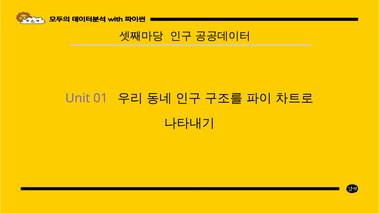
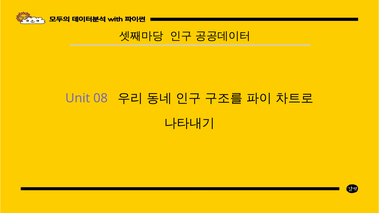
01: 01 -> 08
